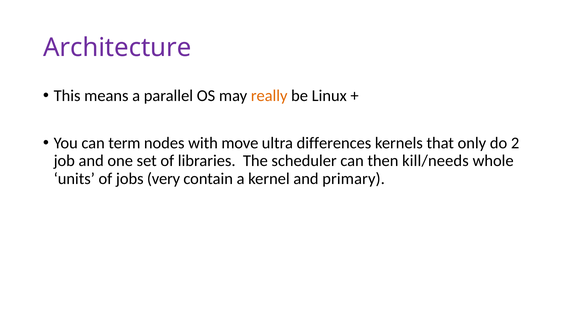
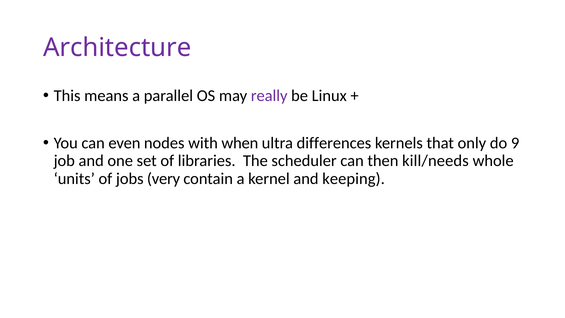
really colour: orange -> purple
term: term -> even
move: move -> when
2: 2 -> 9
primary: primary -> keeping
